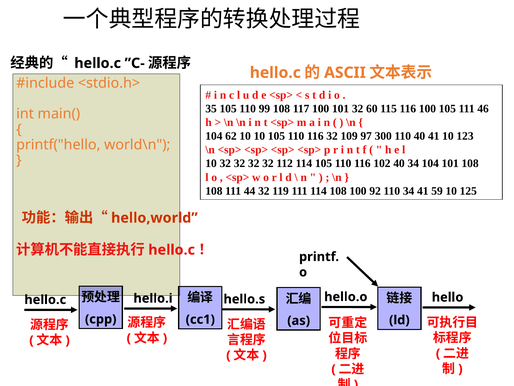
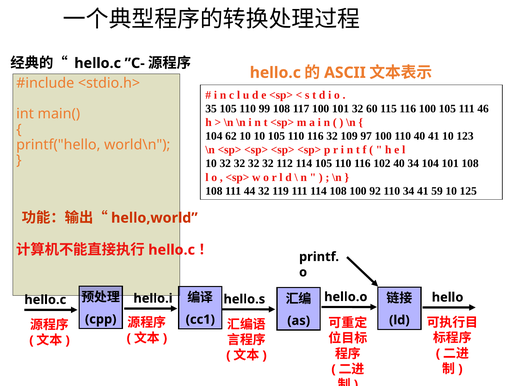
97 300: 300 -> 100
